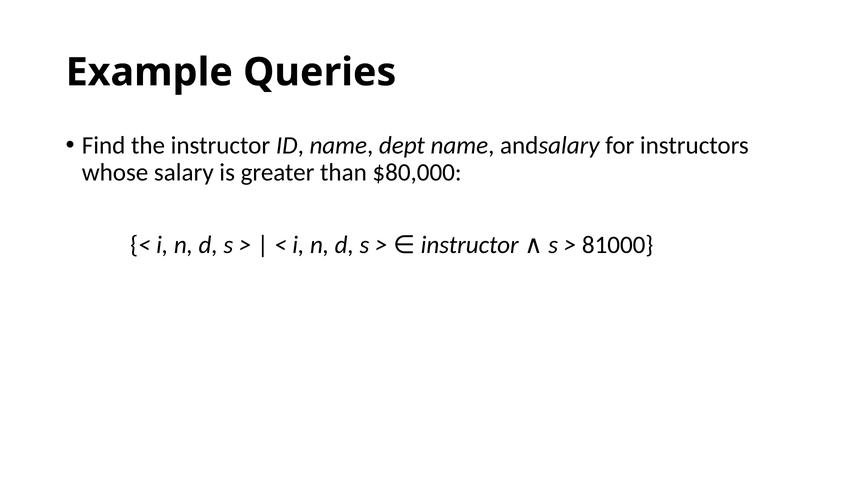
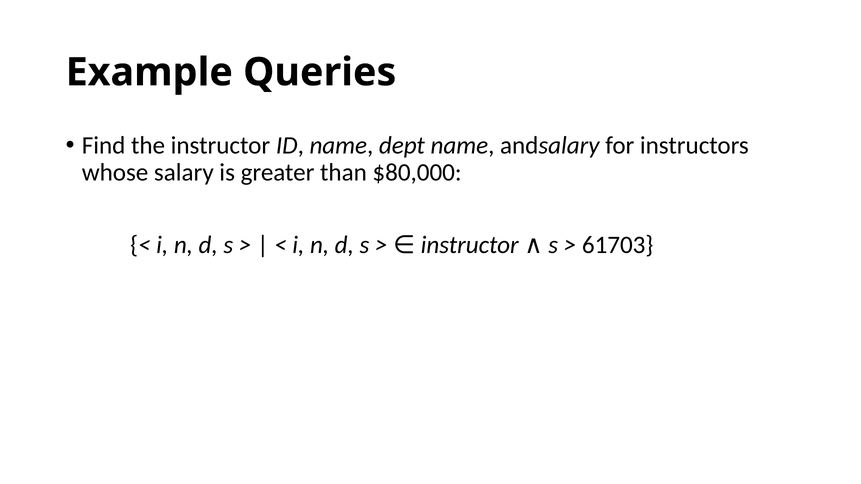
81000: 81000 -> 61703
